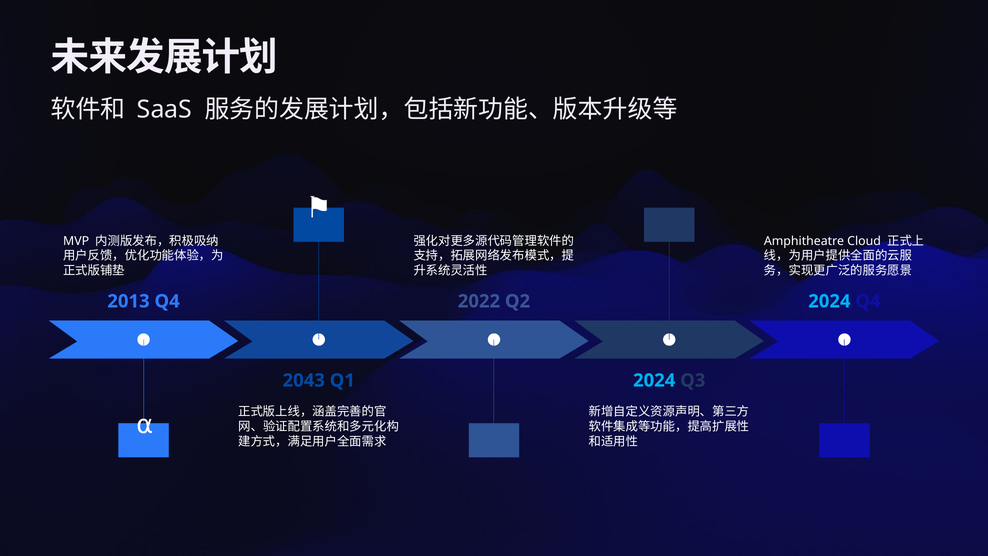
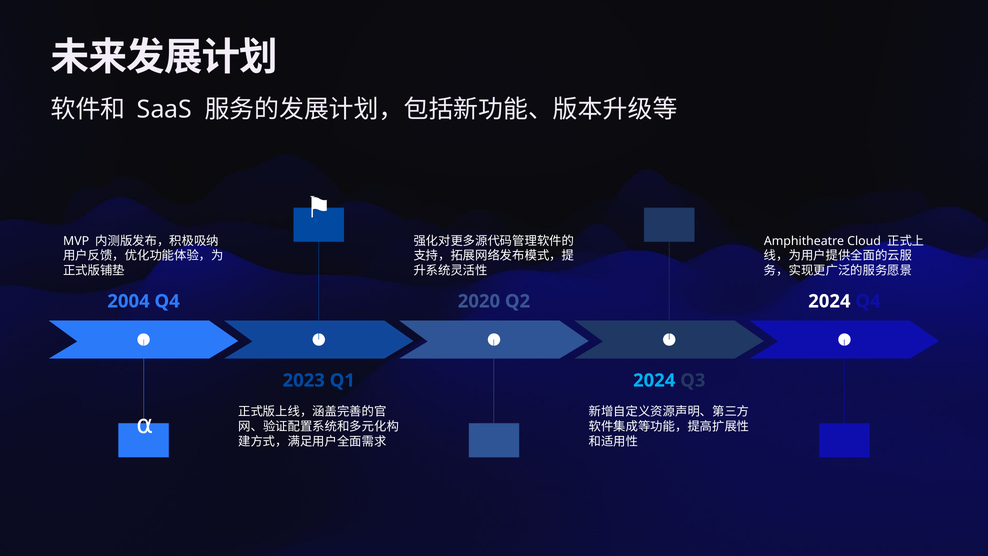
2013: 2013 -> 2004
2022: 2022 -> 2020
2024 at (829, 301) colour: light blue -> white
2043: 2043 -> 2023
